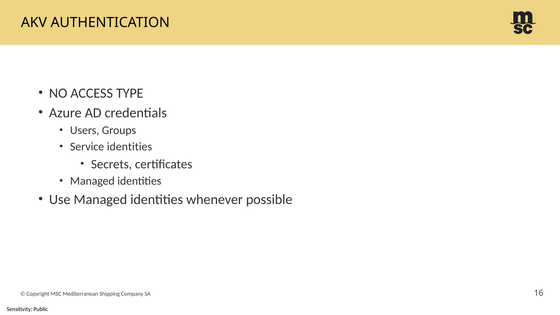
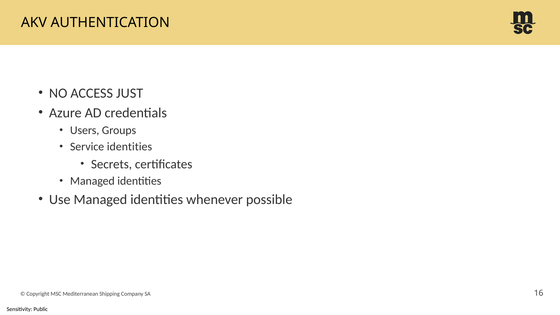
TYPE: TYPE -> JUST
